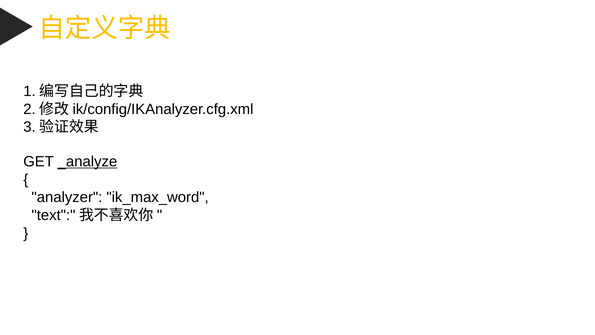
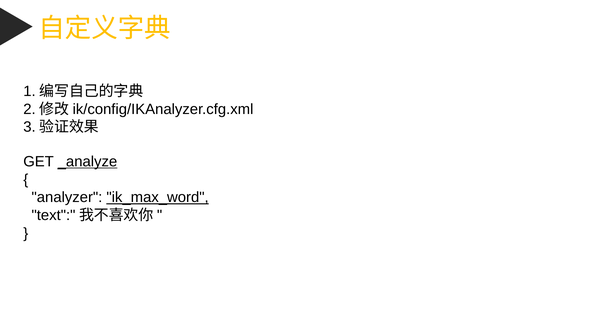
ik_max_word underline: none -> present
